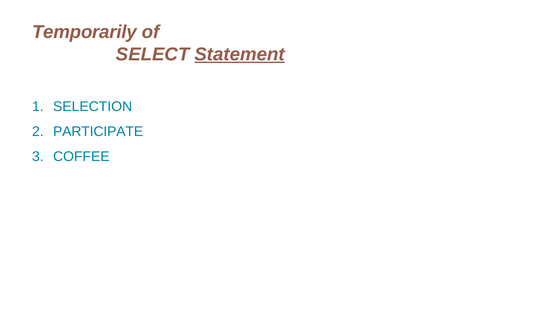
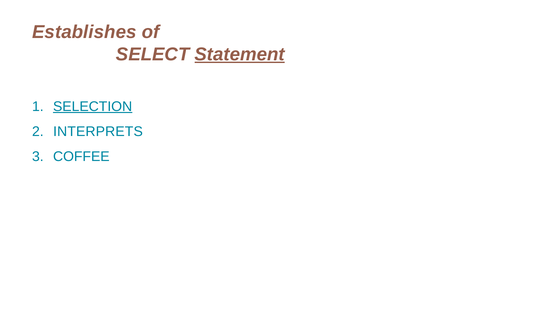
Temporarily: Temporarily -> Establishes
SELECTION underline: none -> present
PARTICIPATE: PARTICIPATE -> INTERPRETS
